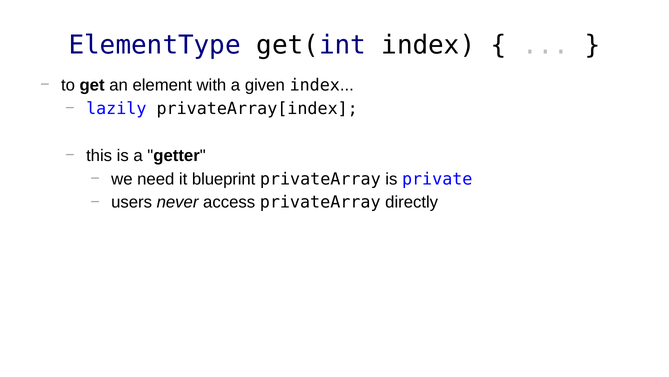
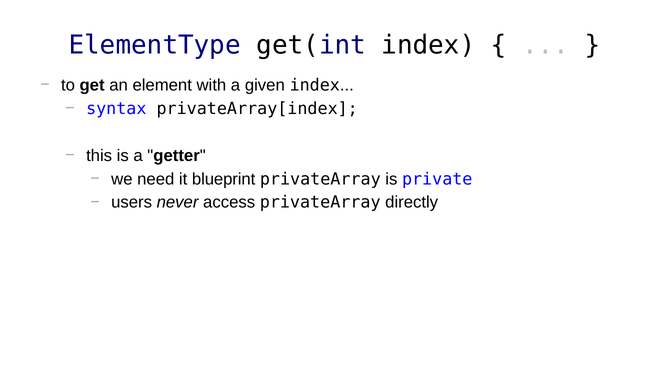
lazily: lazily -> syntax
